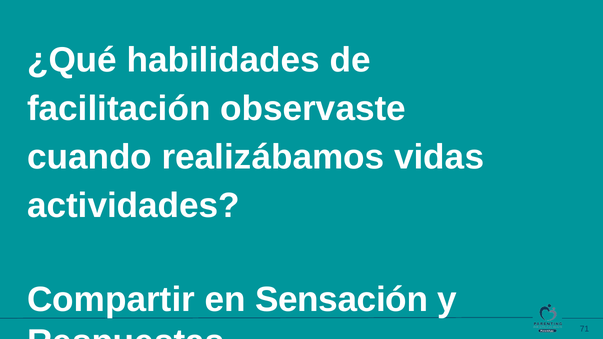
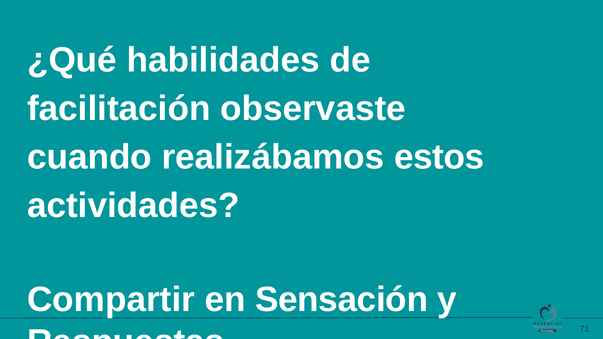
vidas: vidas -> estos
